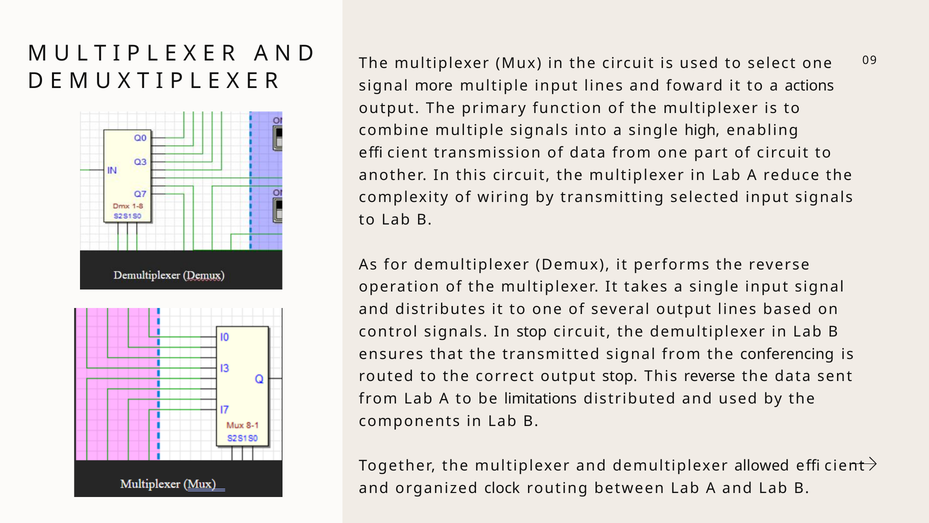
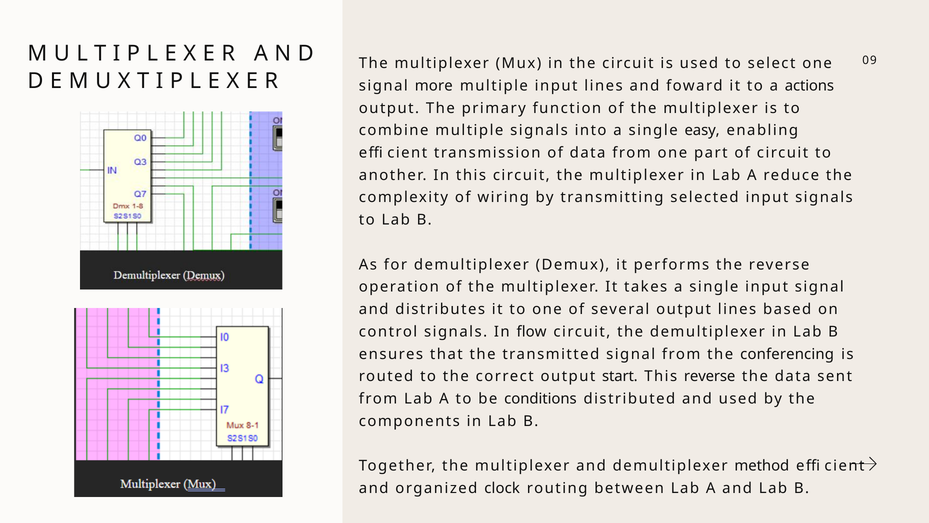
high: high -> easy
In stop: stop -> flow
output stop: stop -> start
limitations: limitations -> conditions
allowed: allowed -> method
